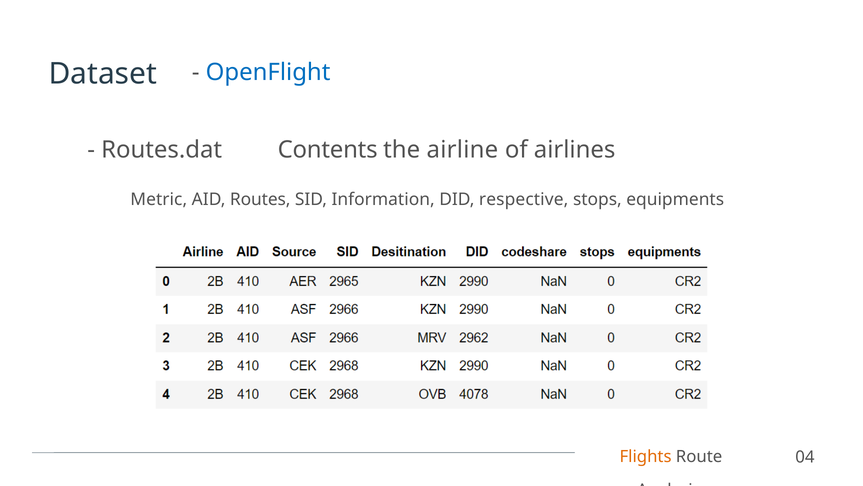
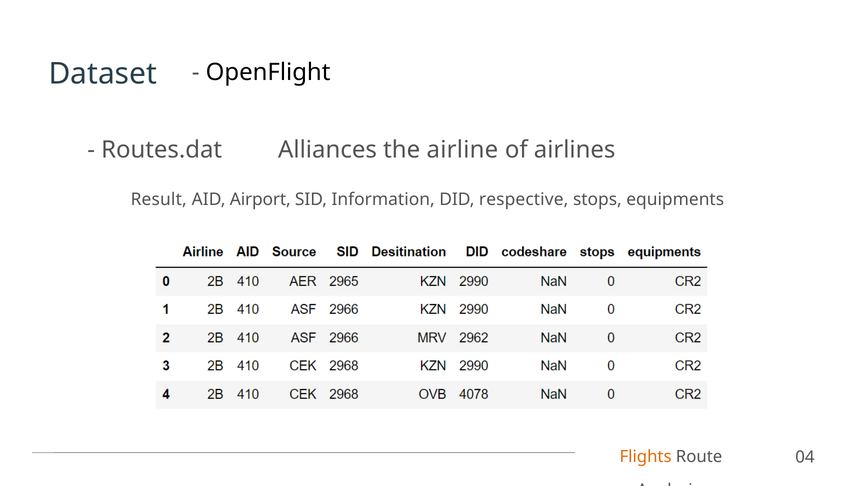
OpenFlight colour: blue -> black
Contents: Contents -> Alliances
Metric: Metric -> Result
Routes: Routes -> Airport
